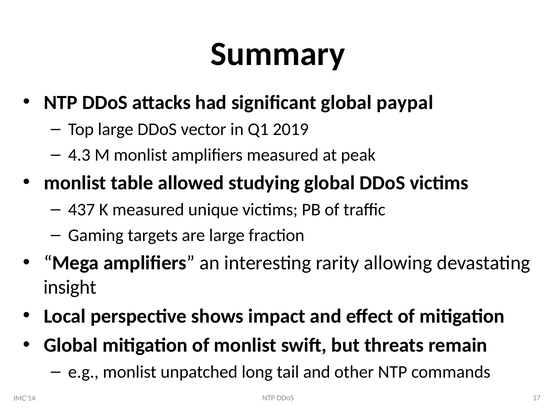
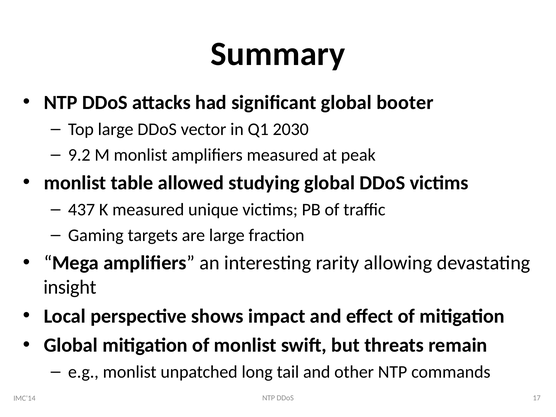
paypal: paypal -> booter
2019: 2019 -> 2030
4.3: 4.3 -> 9.2
